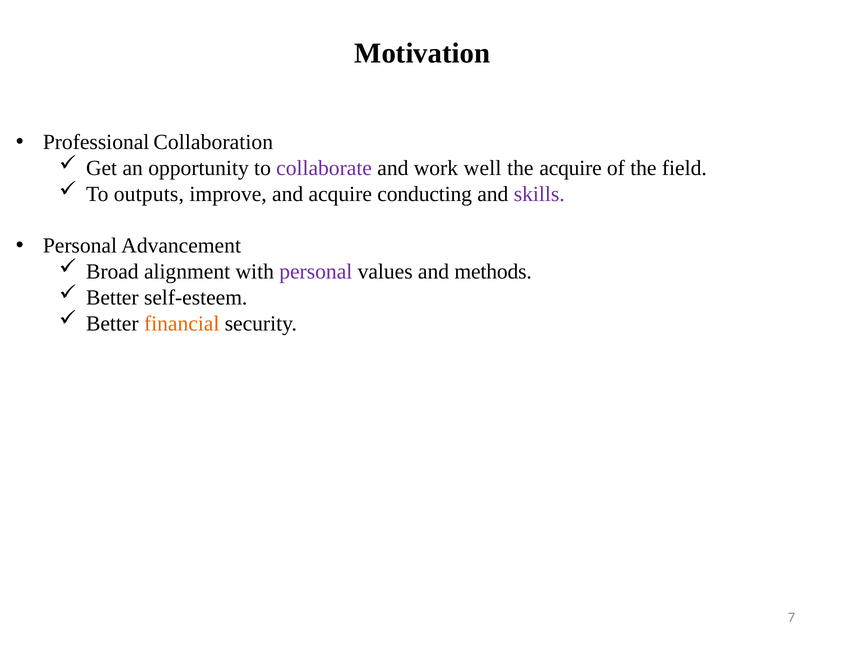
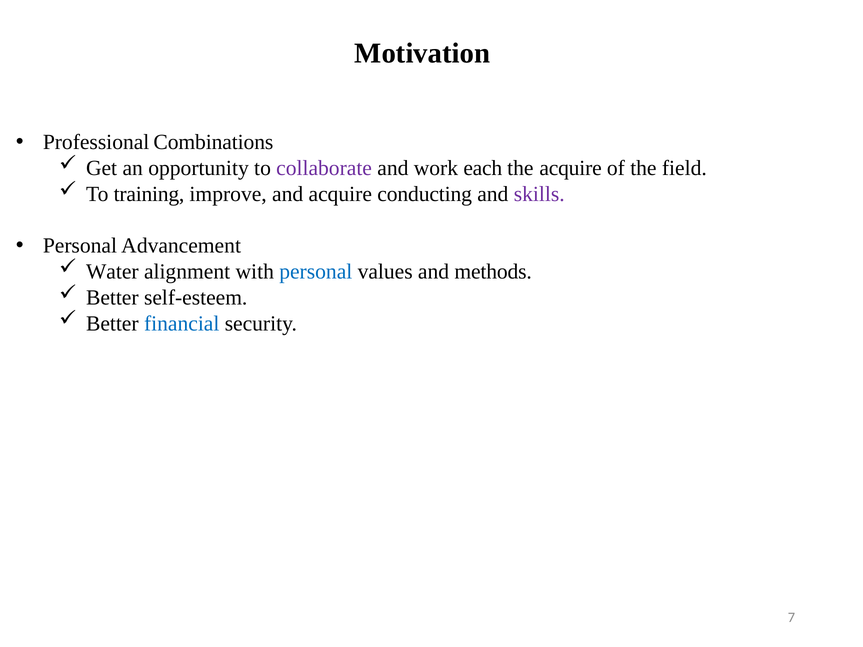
Collaboration: Collaboration -> Combinations
well: well -> each
outputs: outputs -> training
Broad: Broad -> Water
personal at (316, 272) colour: purple -> blue
financial colour: orange -> blue
